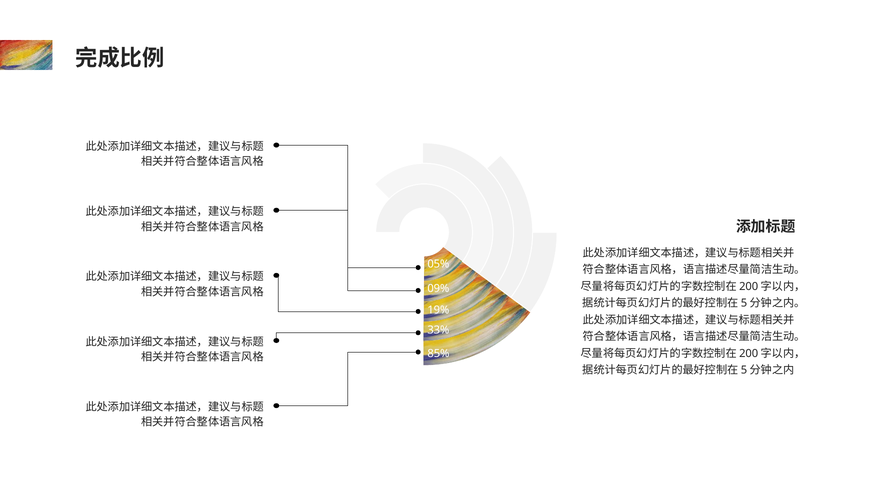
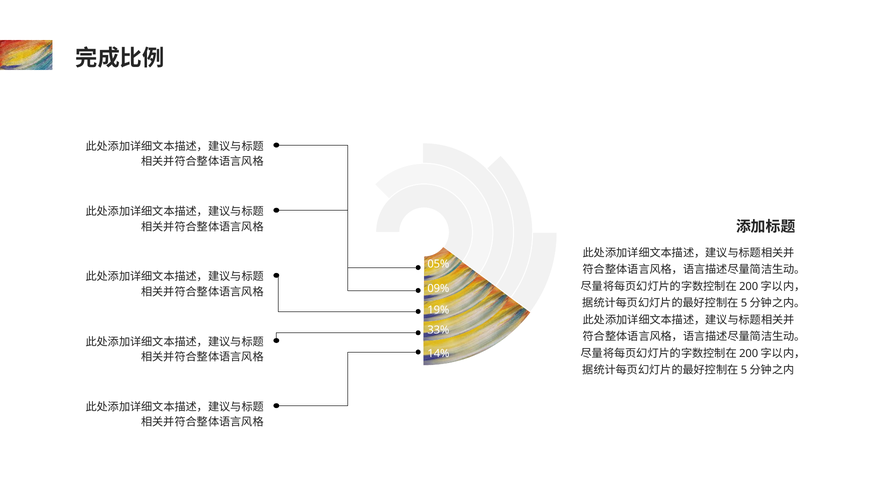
85%: 85% -> 14%
